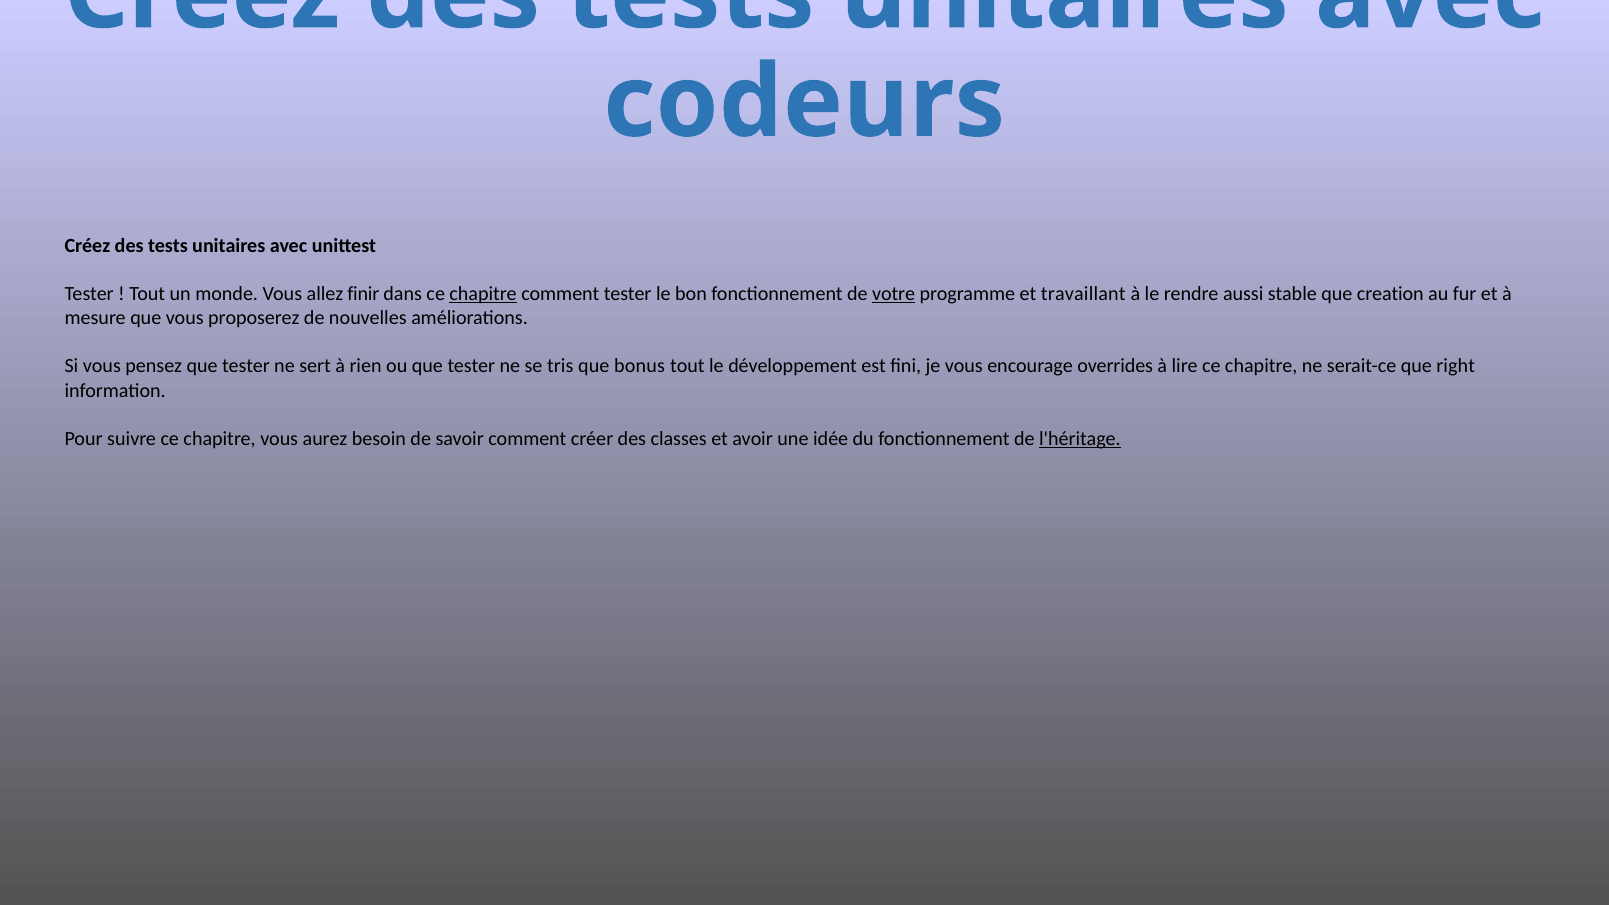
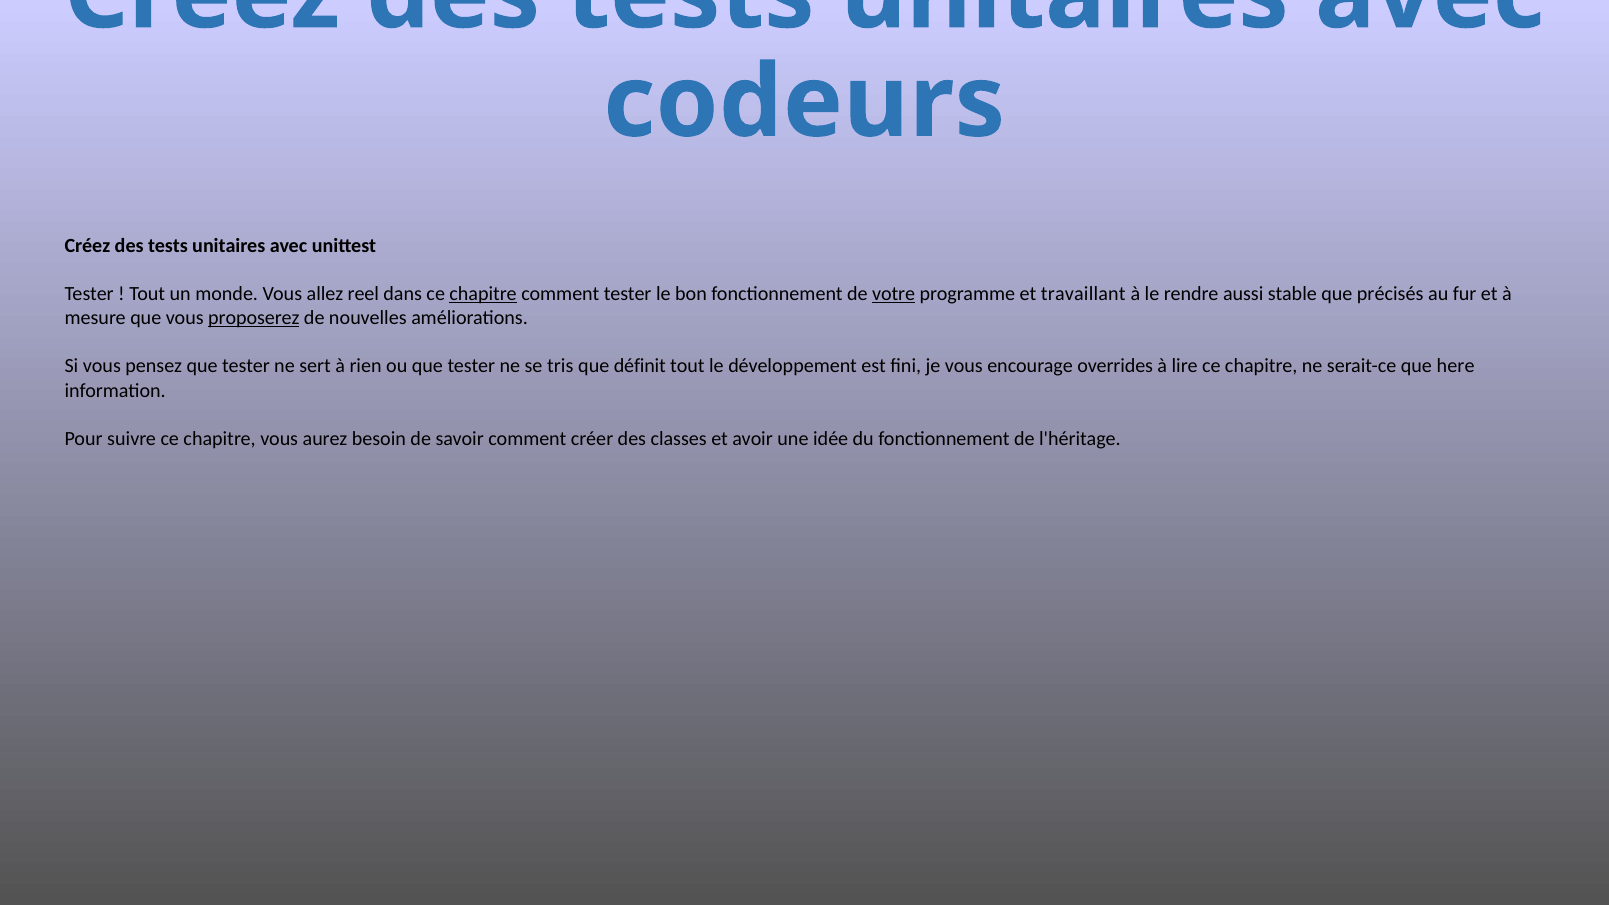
finir: finir -> reel
creation: creation -> précisés
proposerez underline: none -> present
bonus: bonus -> définit
right: right -> here
l'héritage underline: present -> none
